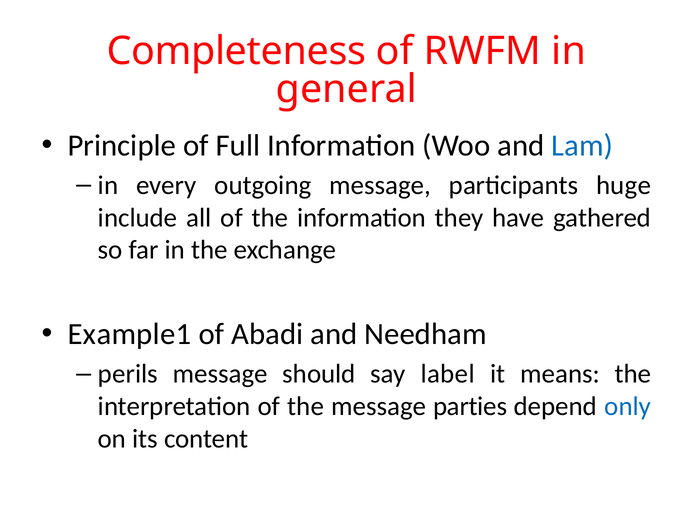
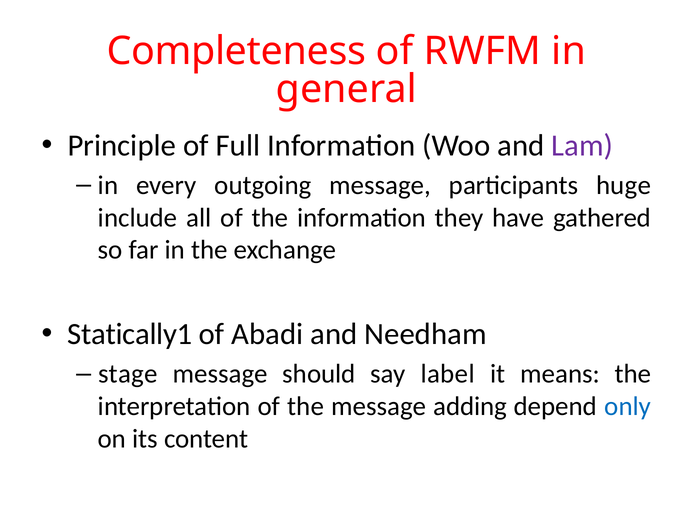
Lam colour: blue -> purple
Example1: Example1 -> Statically1
perils: perils -> stage
parties: parties -> adding
